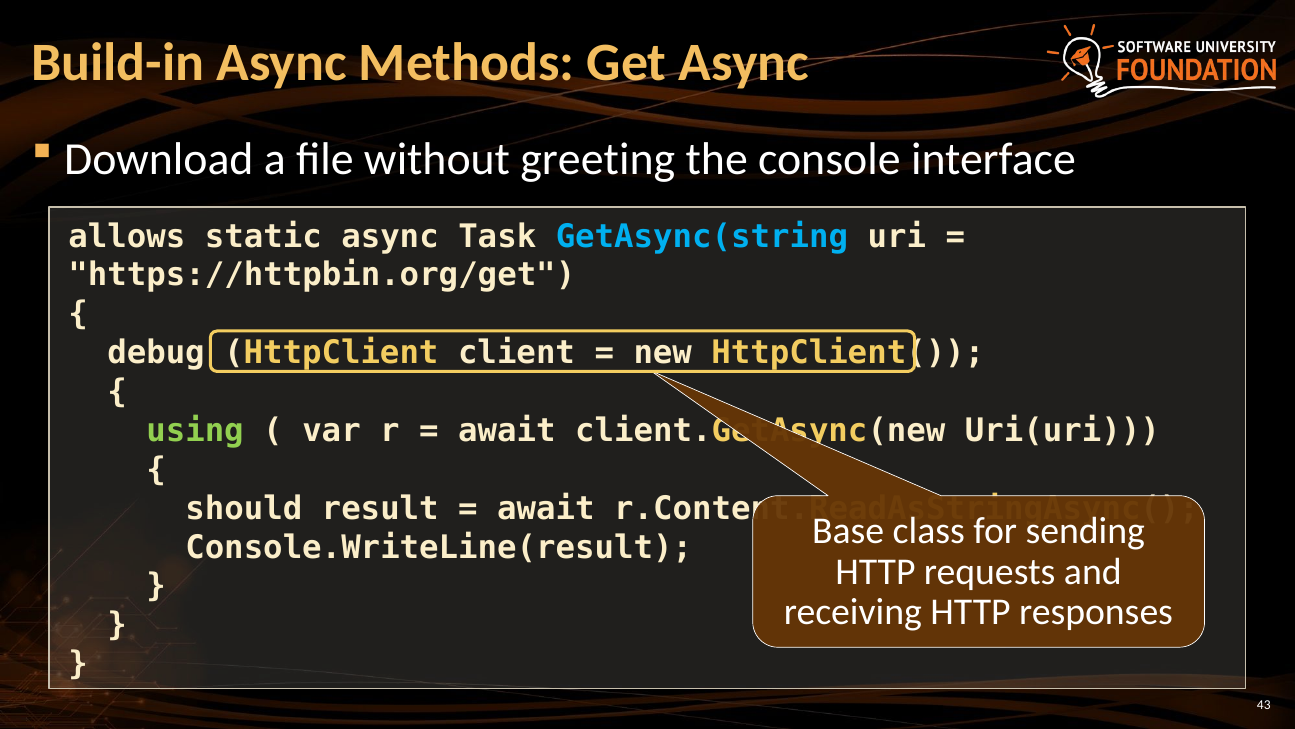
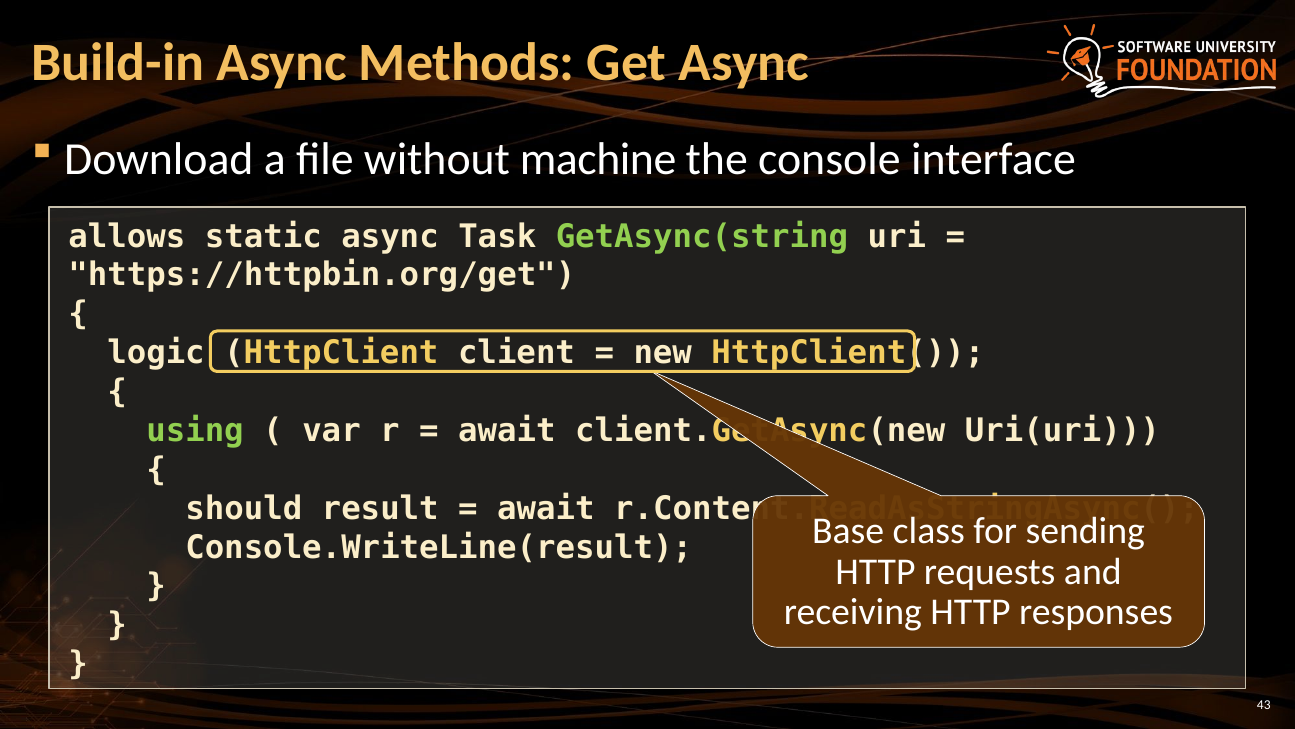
greeting: greeting -> machine
GetAsync(string colour: light blue -> light green
debug: debug -> logic
